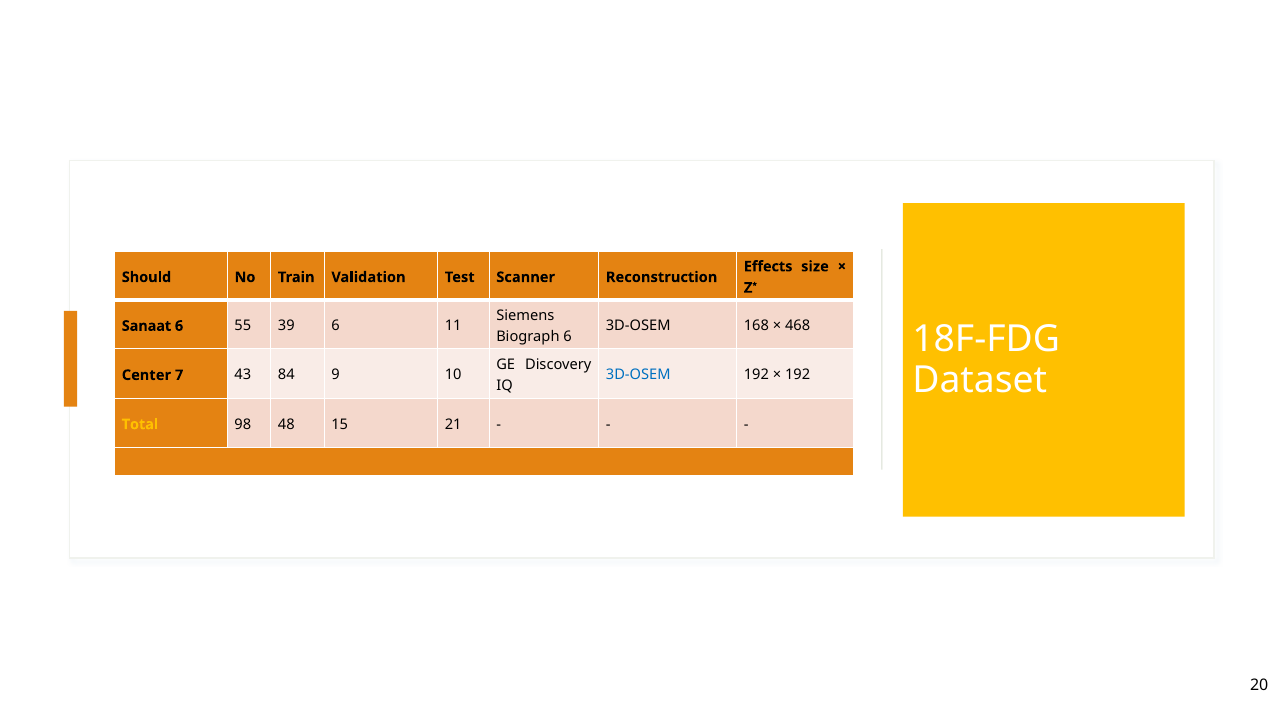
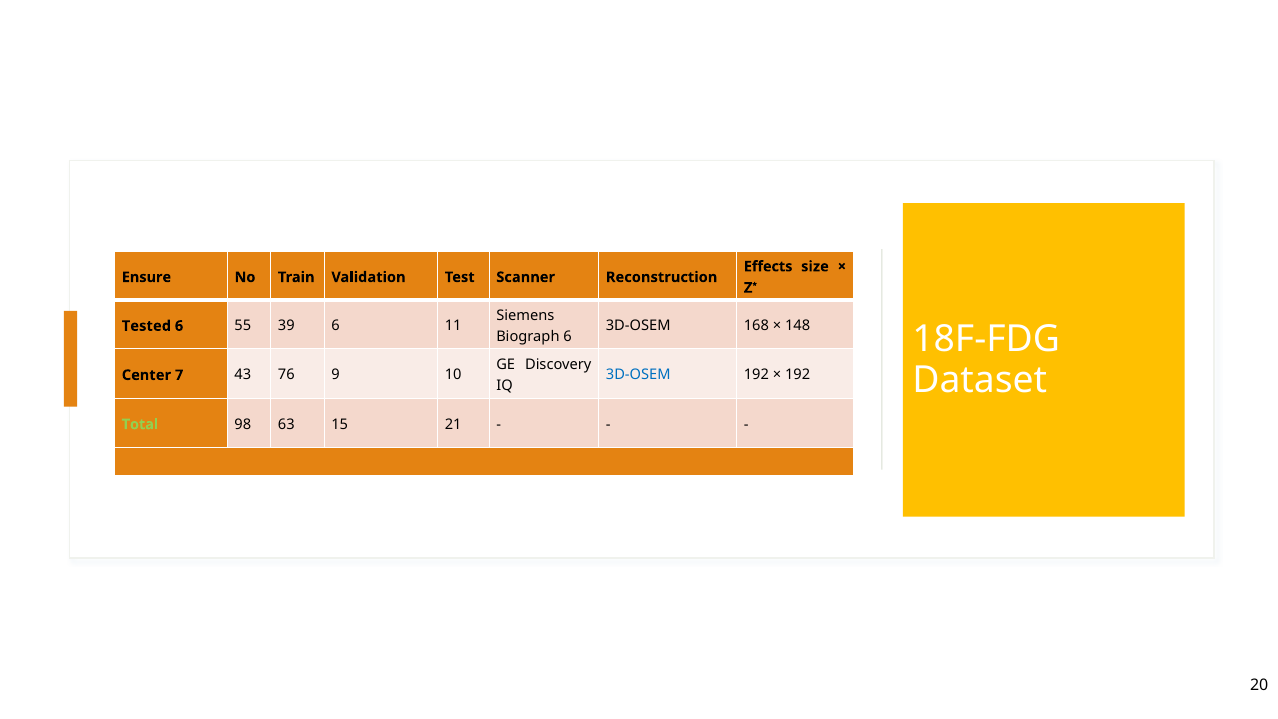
Should: Should -> Ensure
468: 468 -> 148
Sanaat: Sanaat -> Tested
84: 84 -> 76
Total colour: yellow -> light green
48: 48 -> 63
